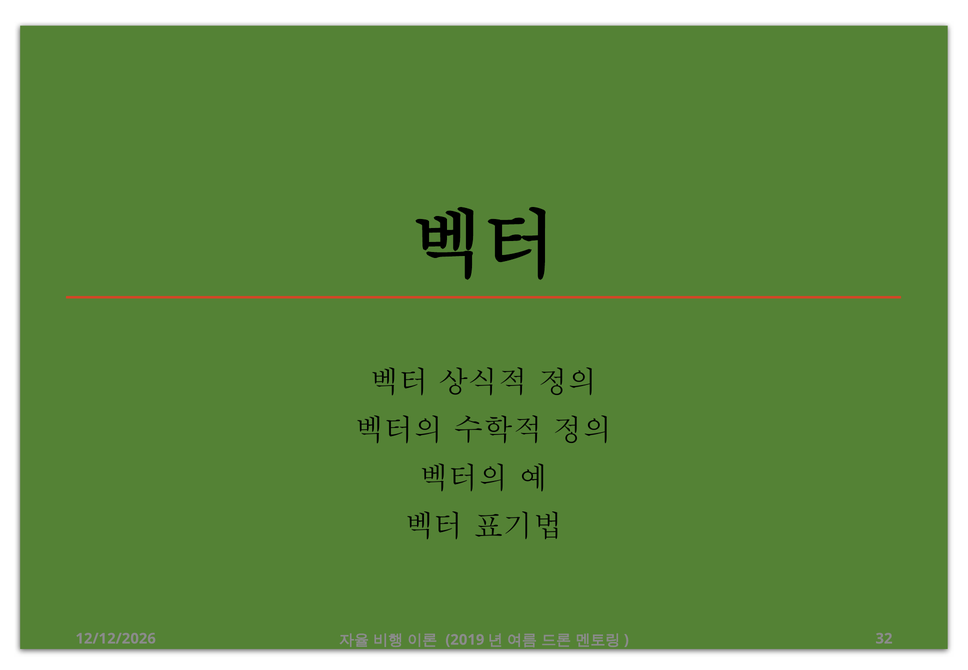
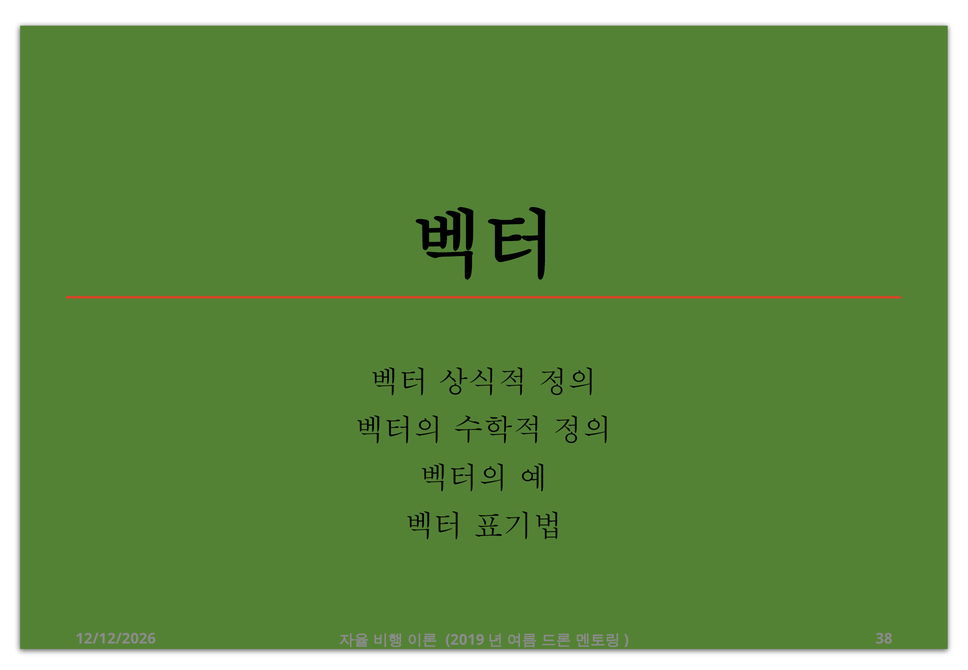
32: 32 -> 38
